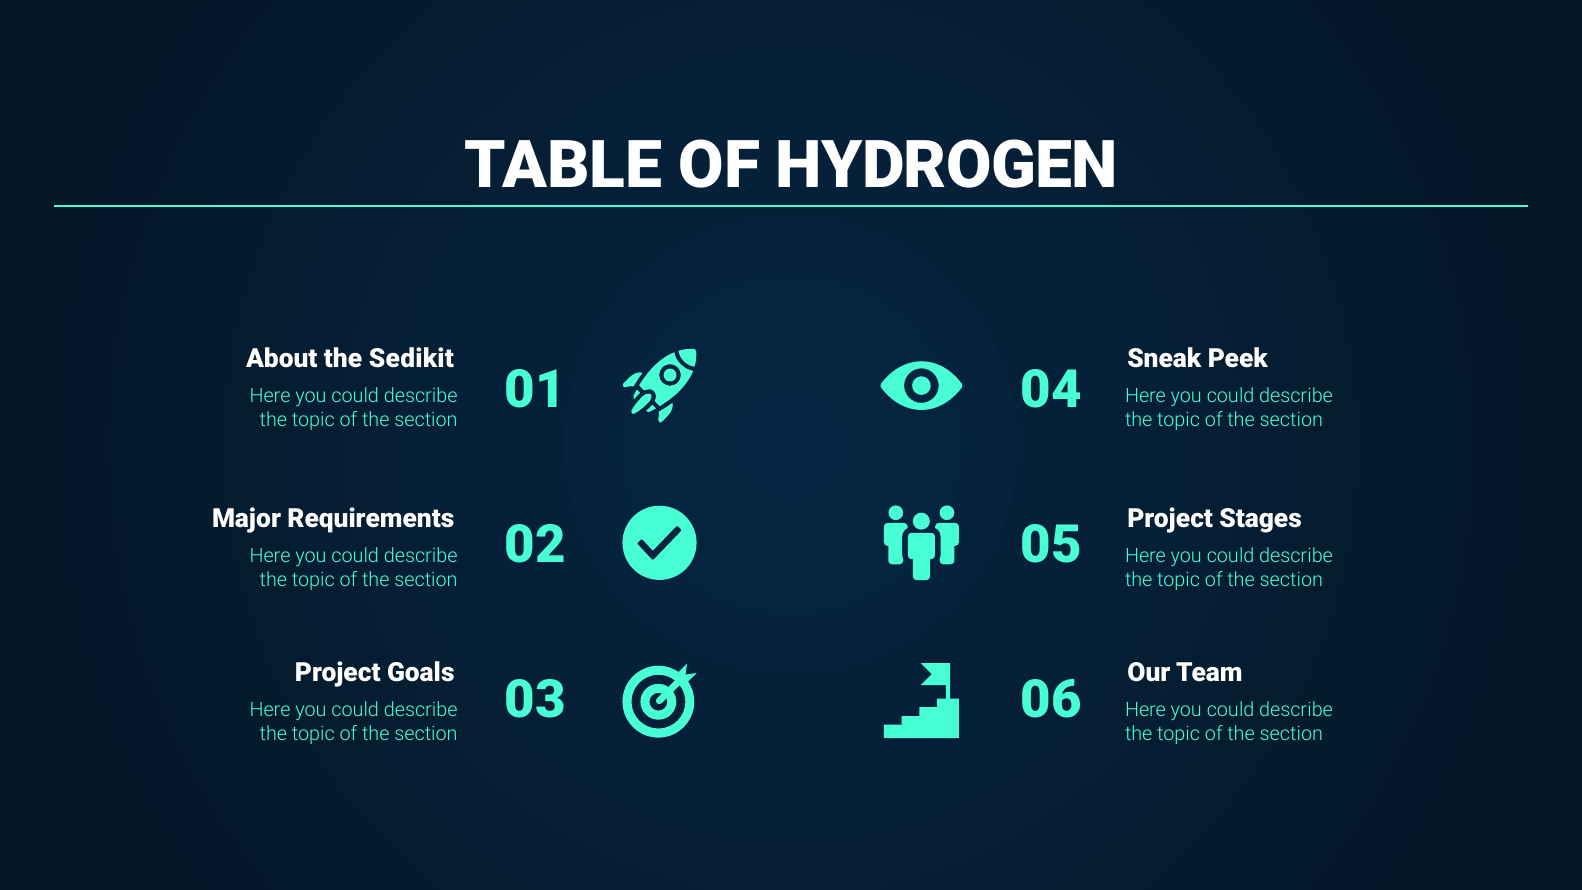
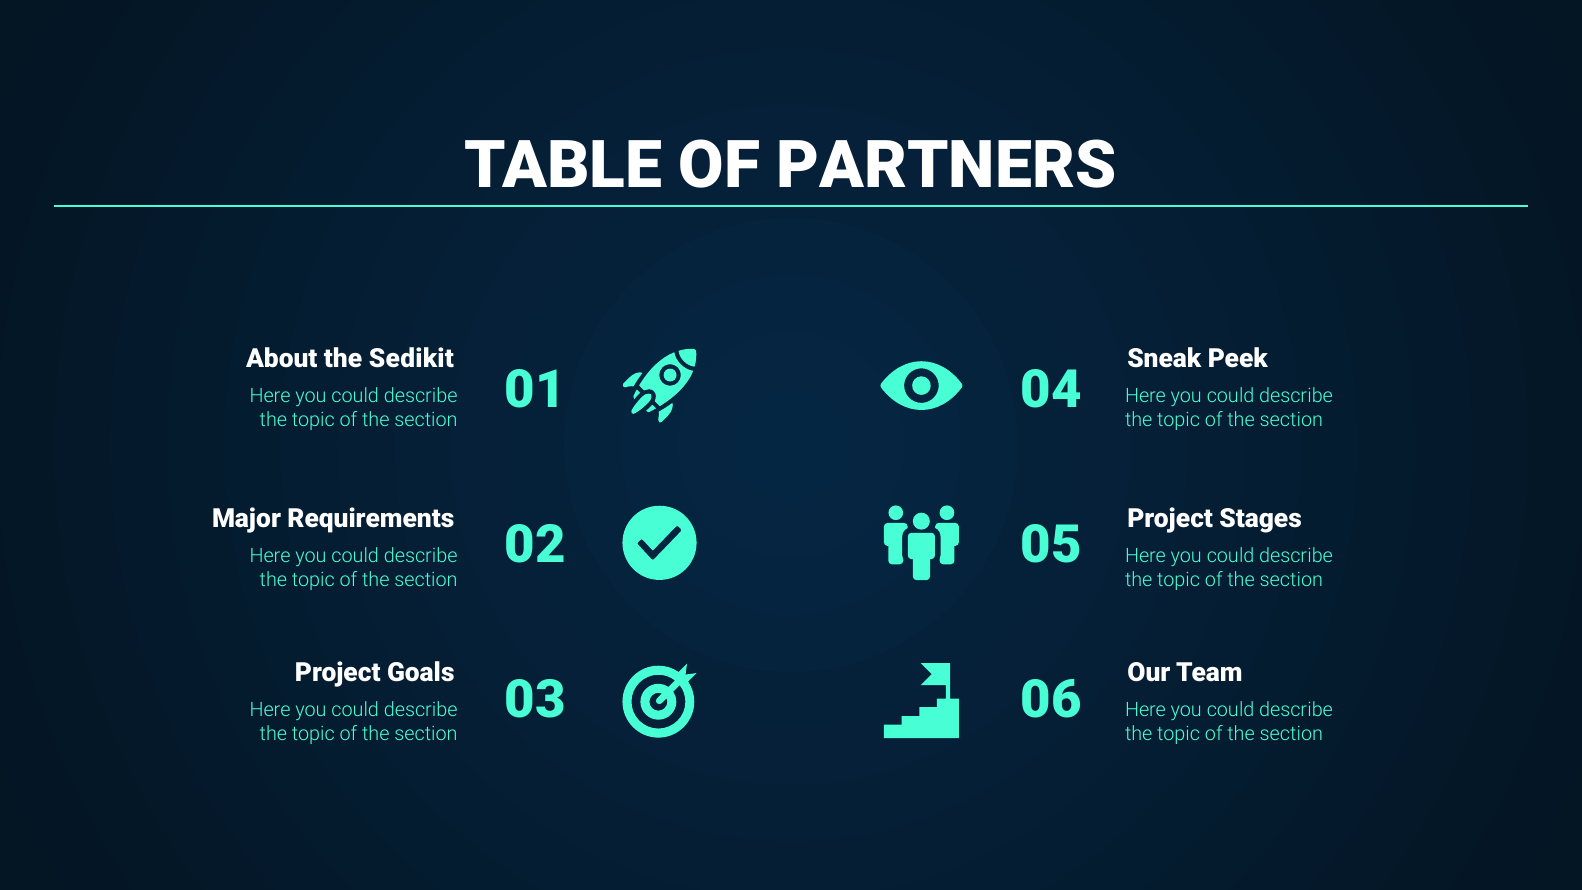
HYDROGEN: HYDROGEN -> PARTNERS
